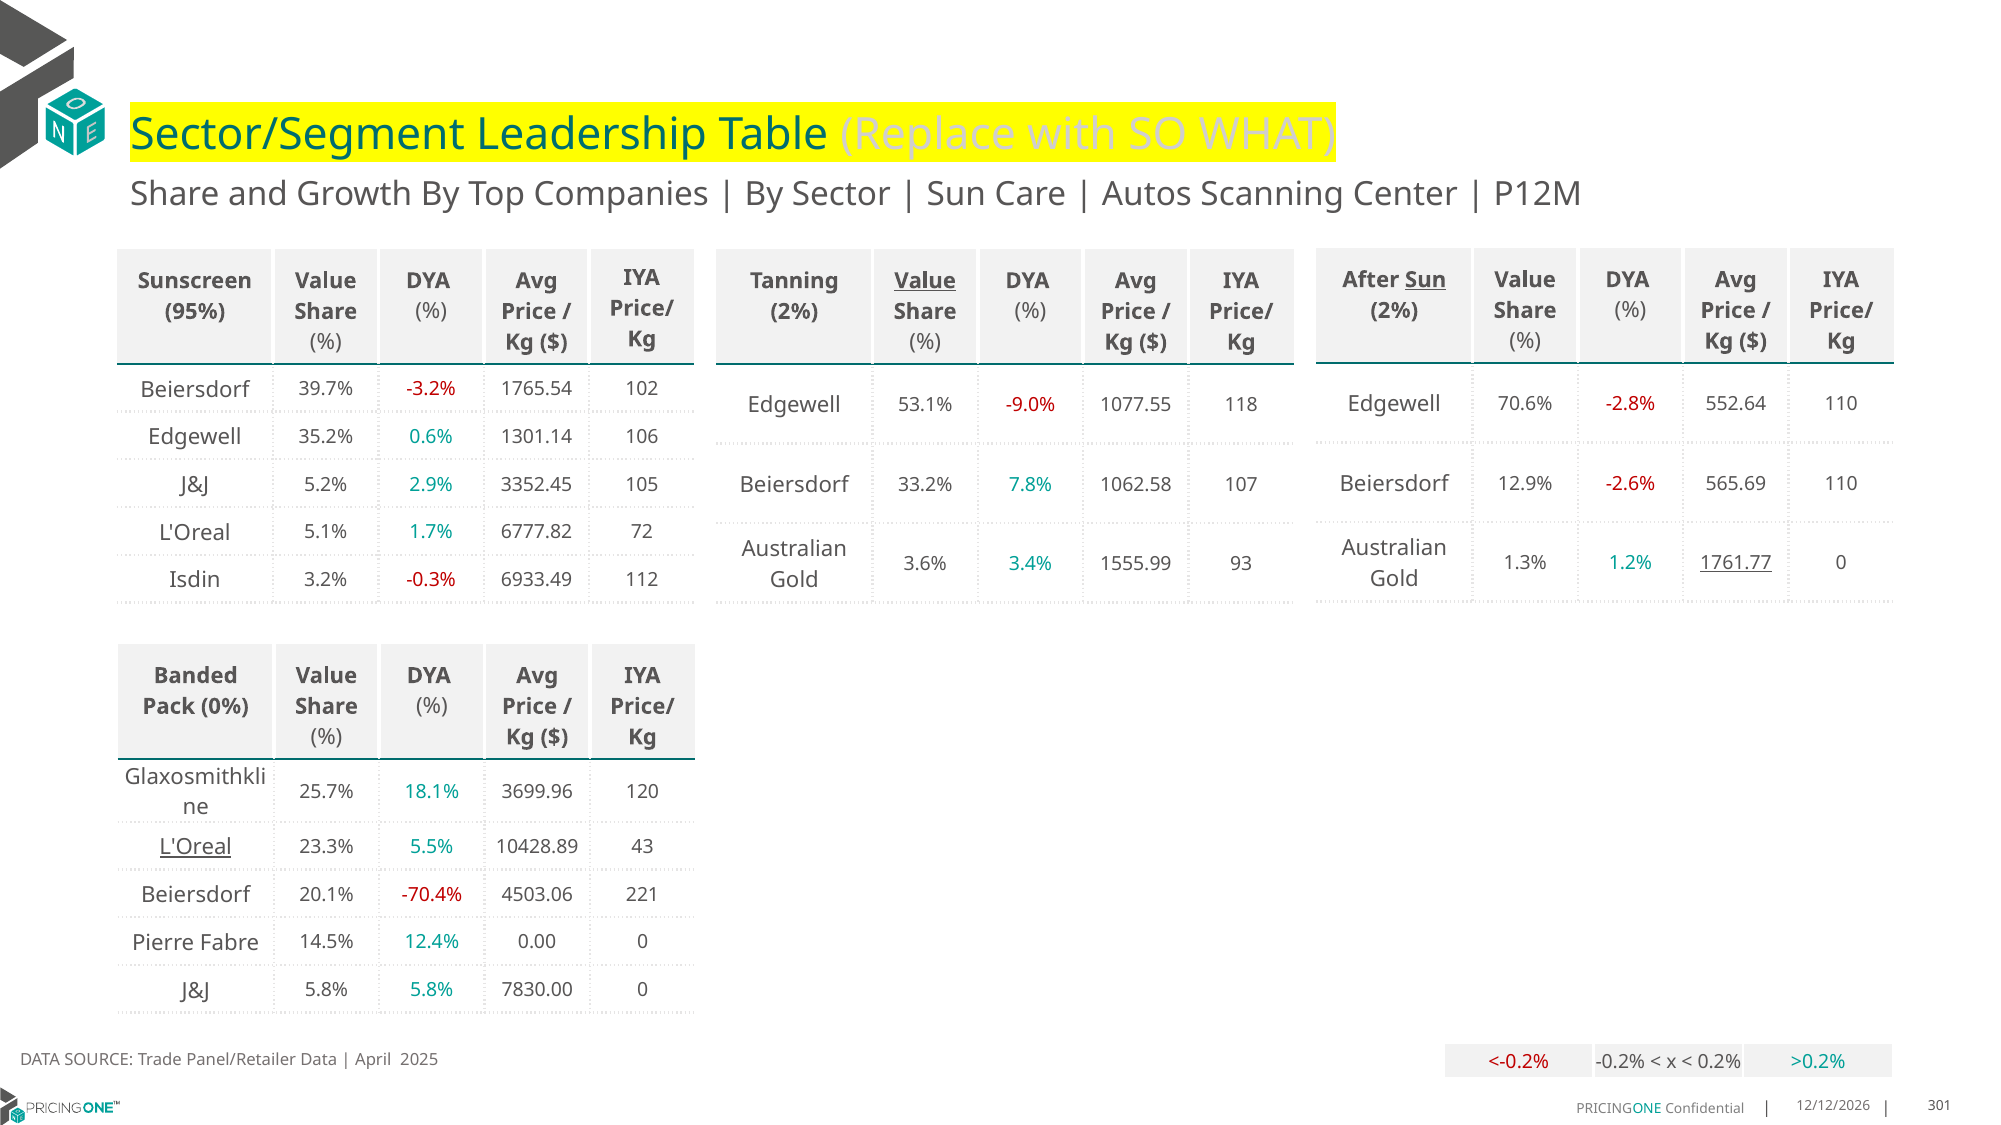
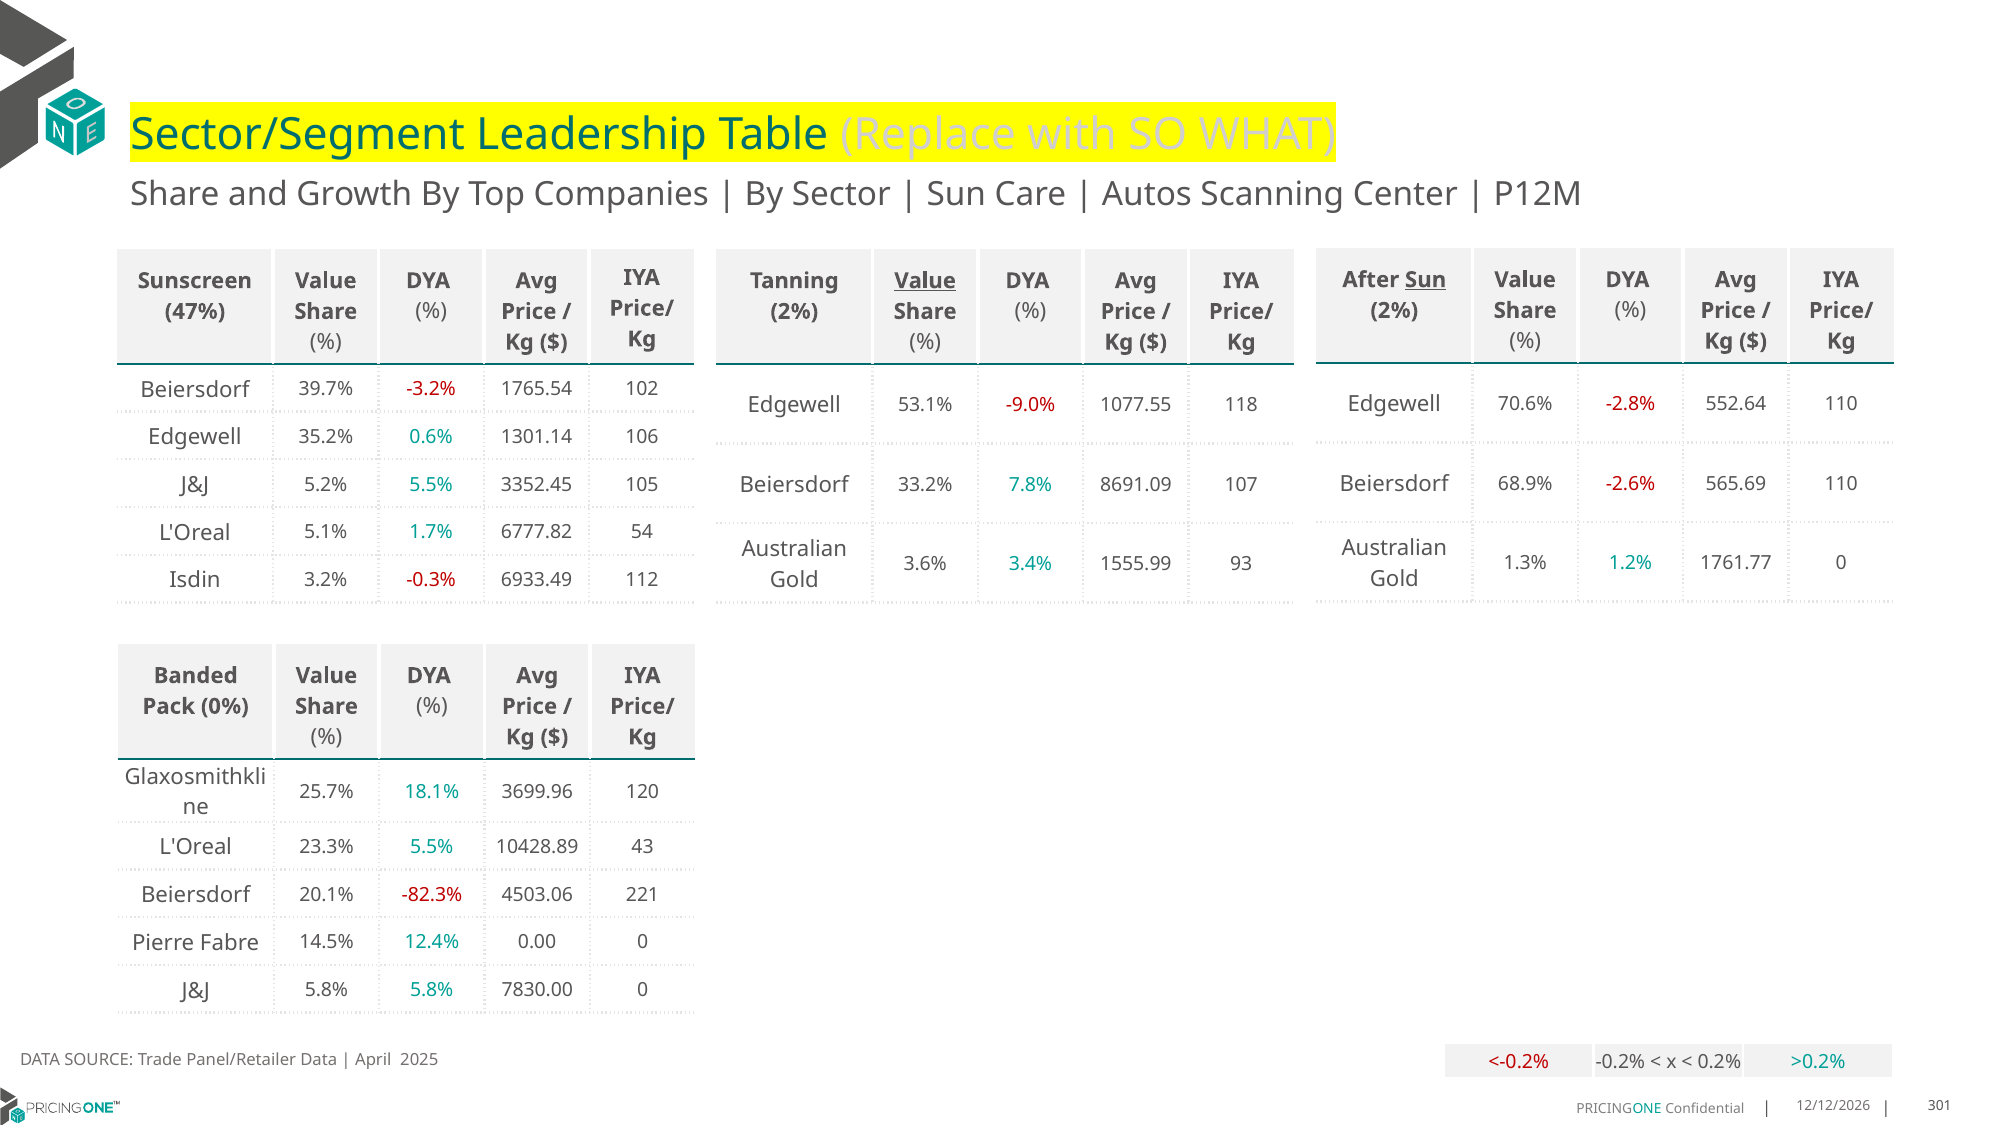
95%: 95% -> 47%
12.9%: 12.9% -> 68.9%
5.2% 2.9%: 2.9% -> 5.5%
1062.58: 1062.58 -> 8691.09
72: 72 -> 54
1761.77 underline: present -> none
L'Oreal at (196, 848) underline: present -> none
-70.4%: -70.4% -> -82.3%
